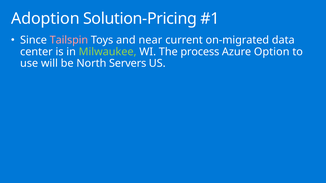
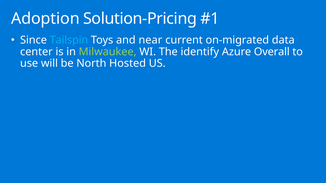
Tailspin colour: pink -> light blue
process: process -> identify
Option: Option -> Overall
Servers: Servers -> Hosted
